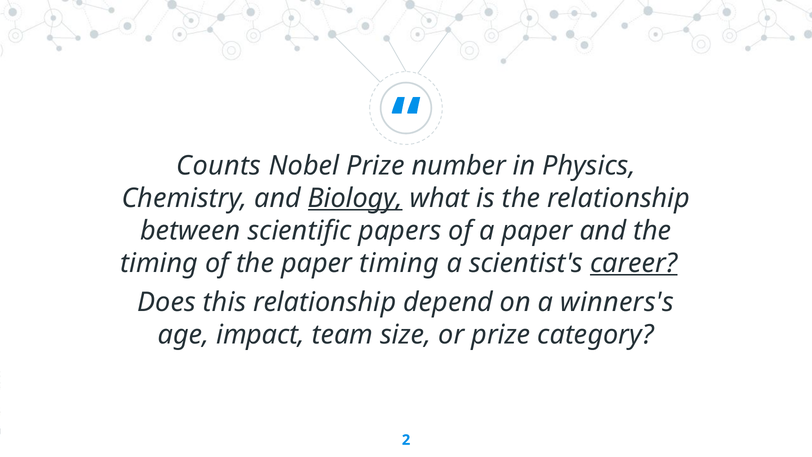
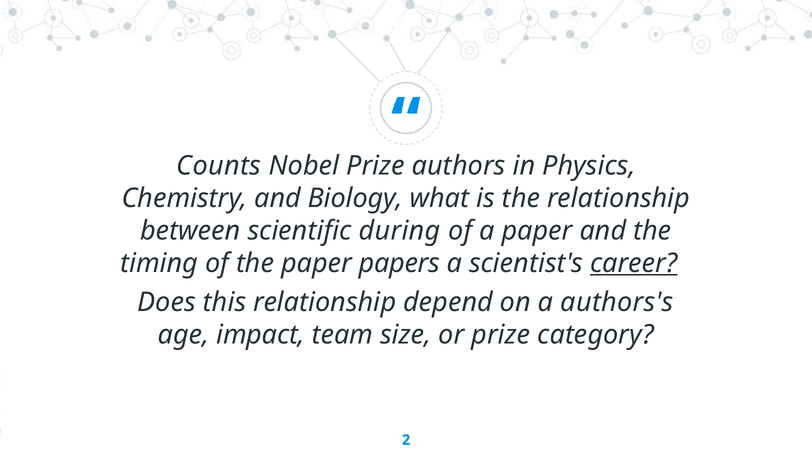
number: number -> authors
Biology underline: present -> none
papers: papers -> during
paper timing: timing -> papers
winners's: winners's -> authors's
